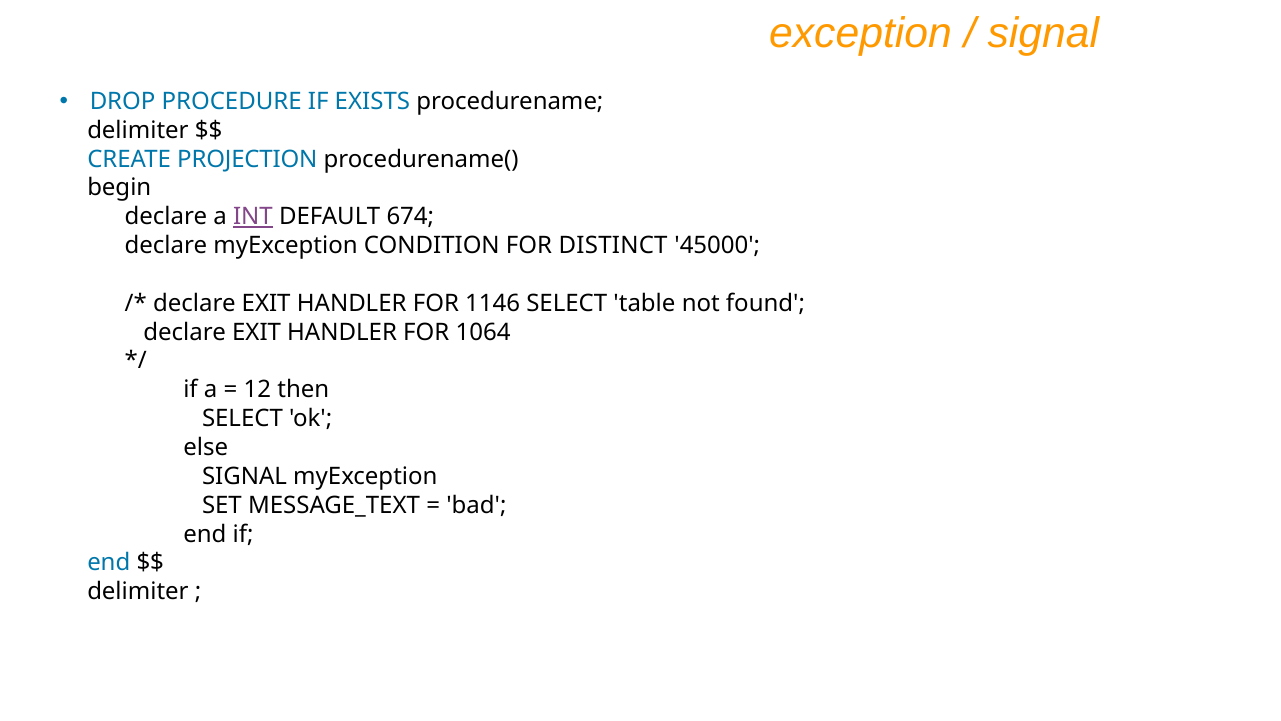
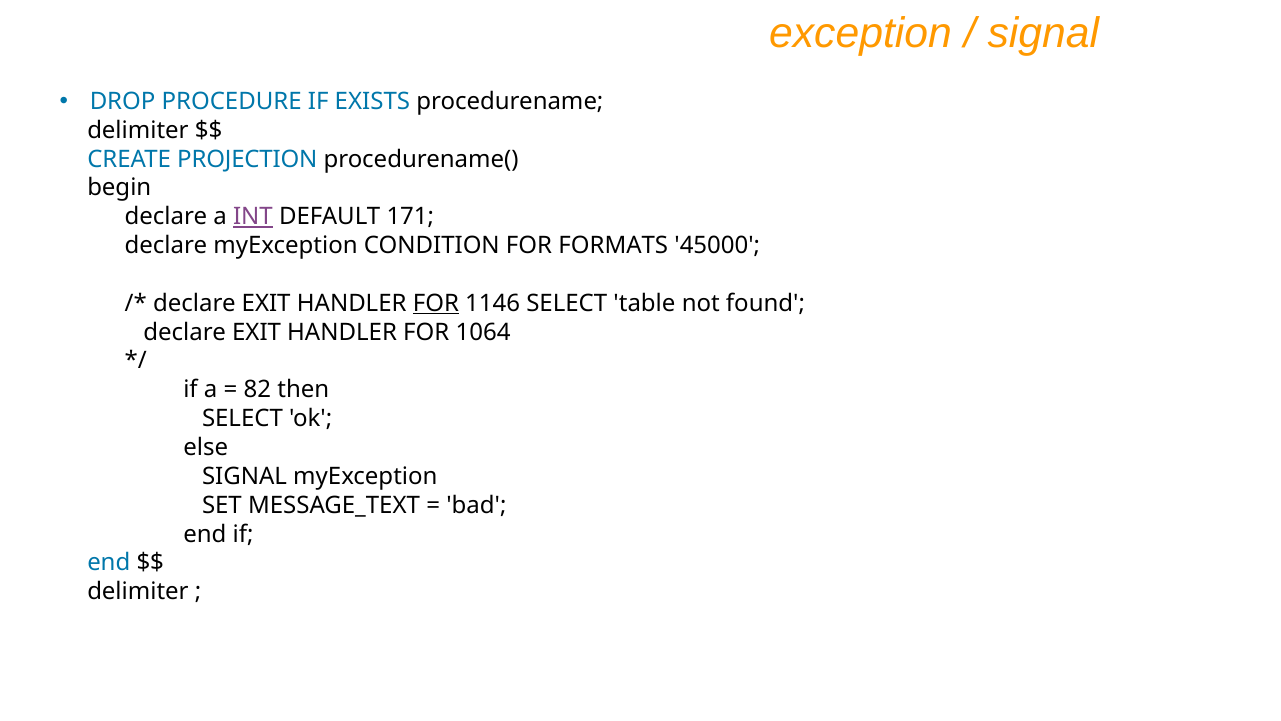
674: 674 -> 171
DISTINCT: DISTINCT -> FORMATS
FOR at (436, 303) underline: none -> present
12: 12 -> 82
